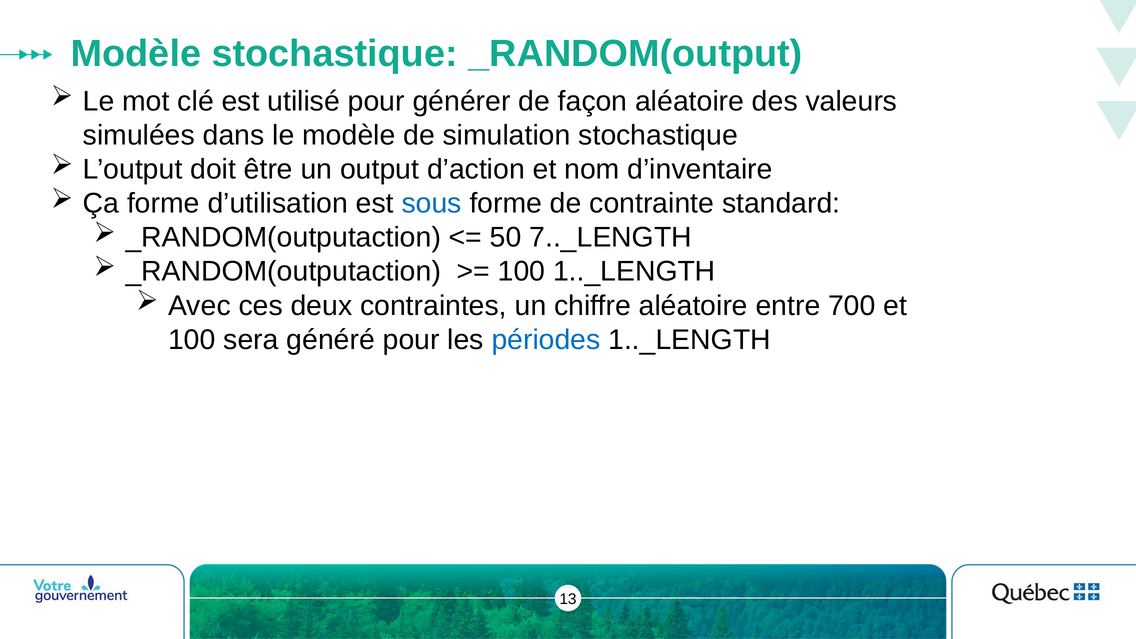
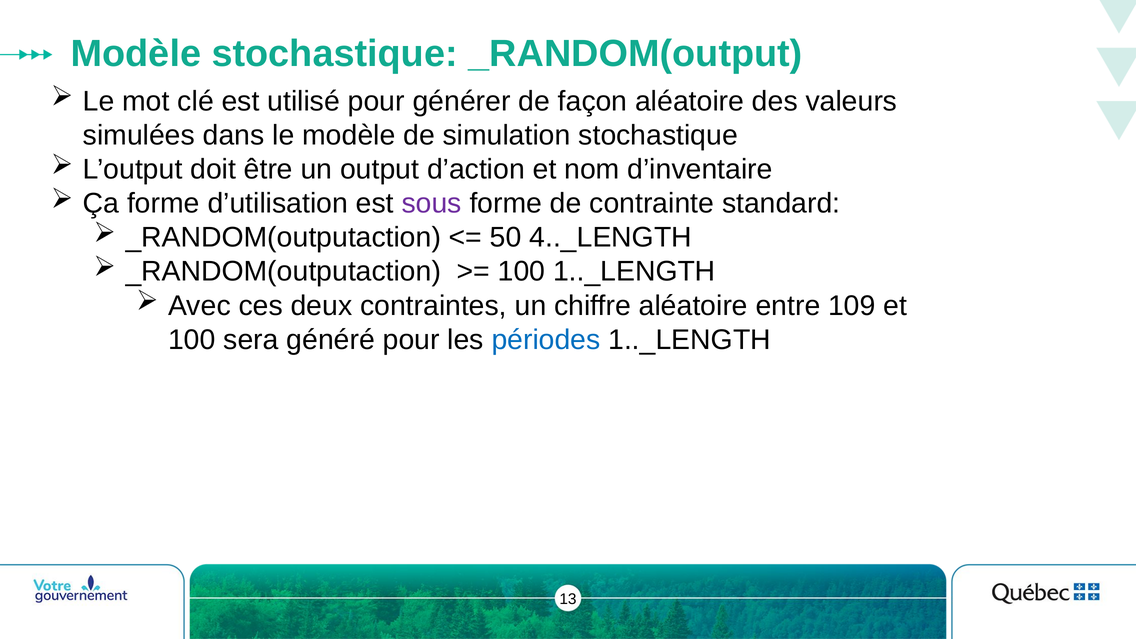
sous colour: blue -> purple
7.._LENGTH: 7.._LENGTH -> 4.._LENGTH
700: 700 -> 109
